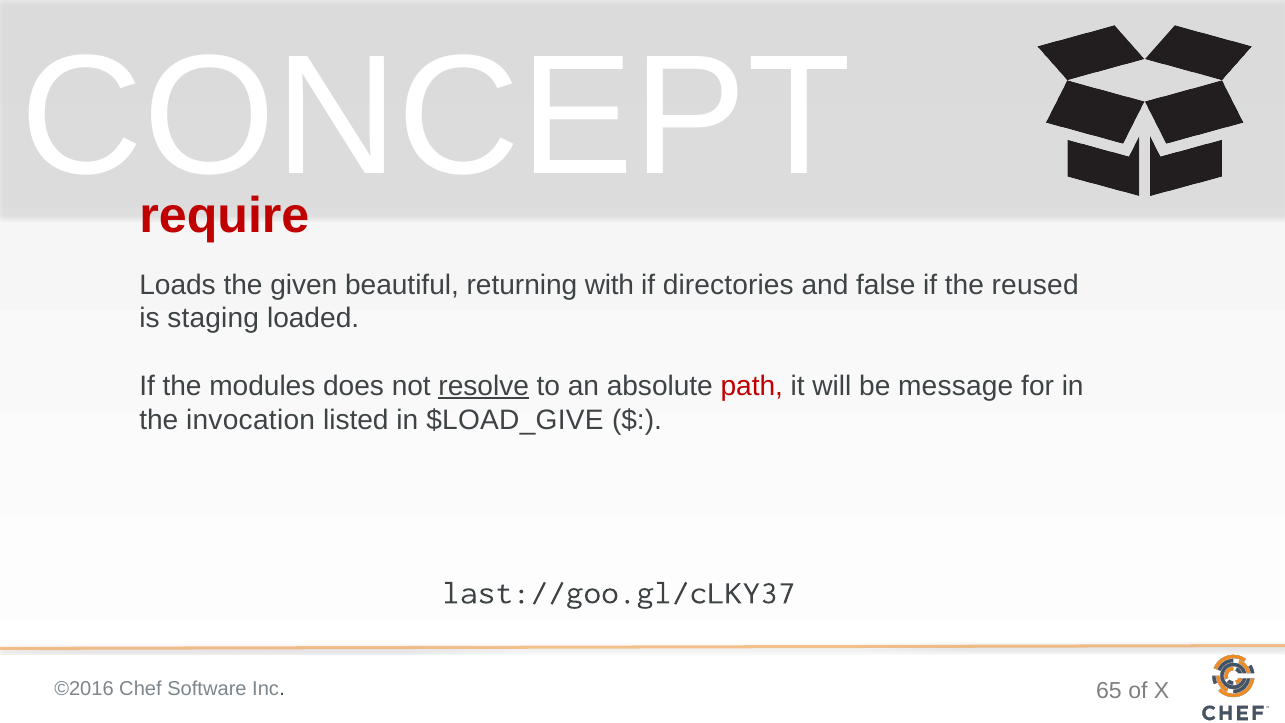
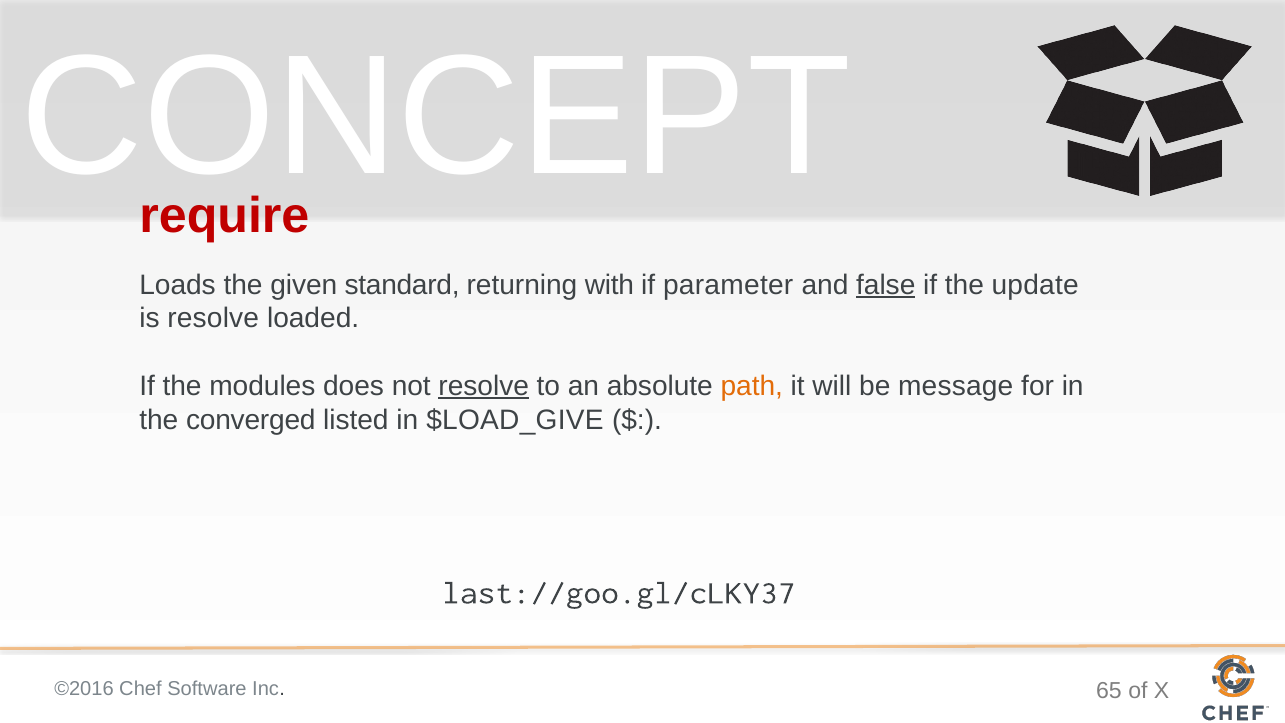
beautiful: beautiful -> standard
directories: directories -> parameter
false underline: none -> present
reused: reused -> update
is staging: staging -> resolve
path colour: red -> orange
invocation: invocation -> converged
